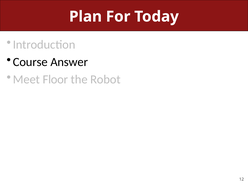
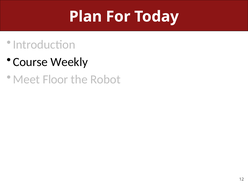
Answer: Answer -> Weekly
